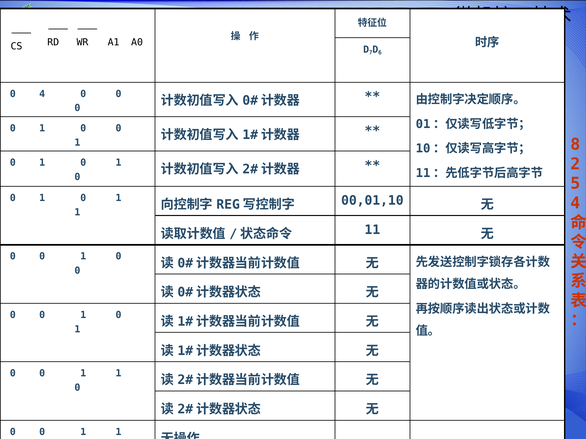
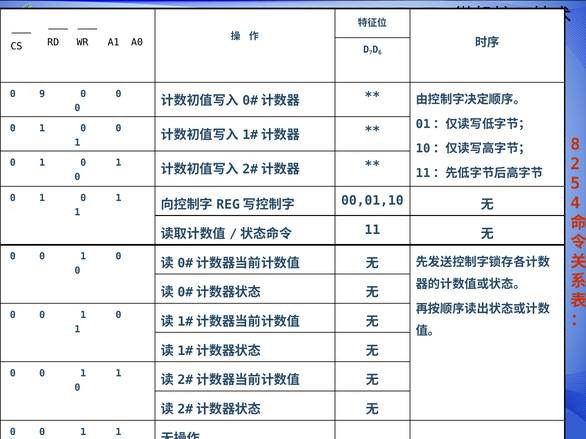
0 4: 4 -> 9
